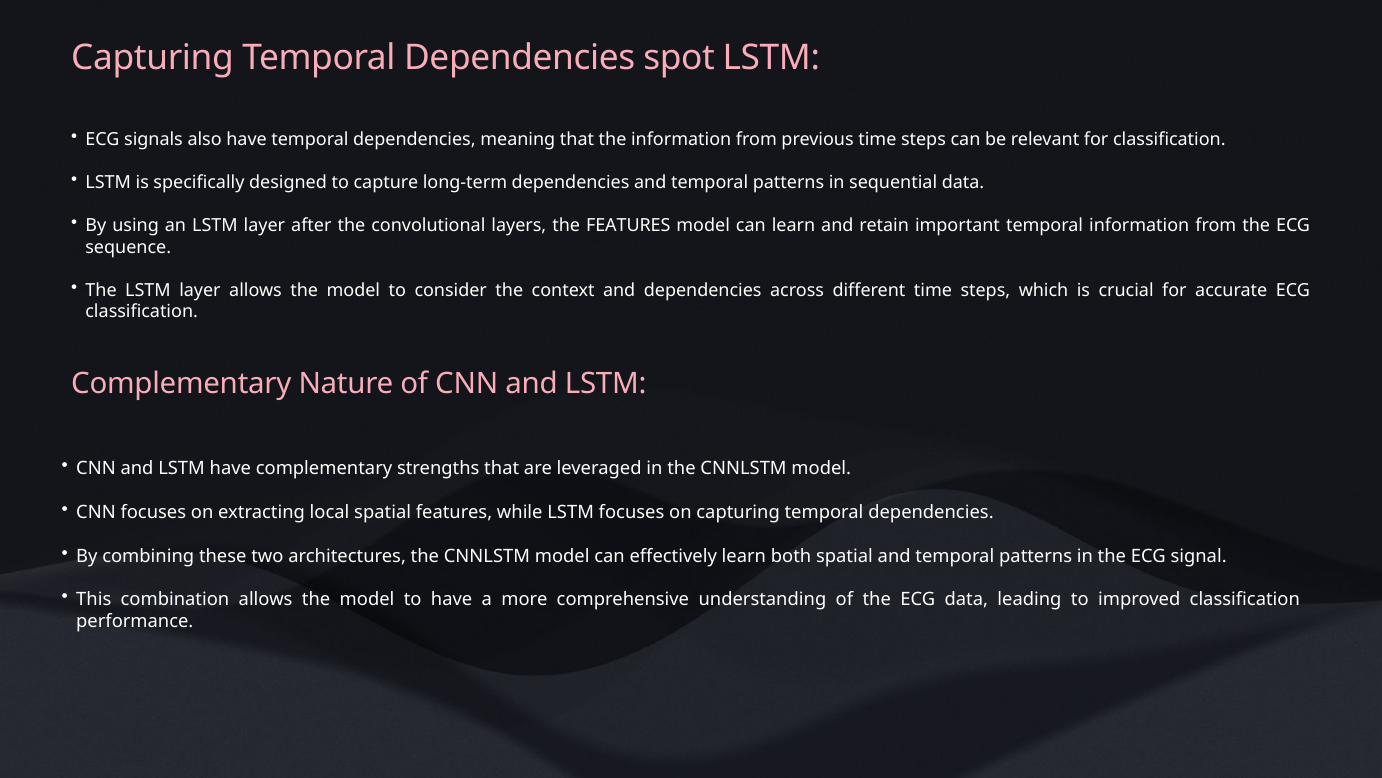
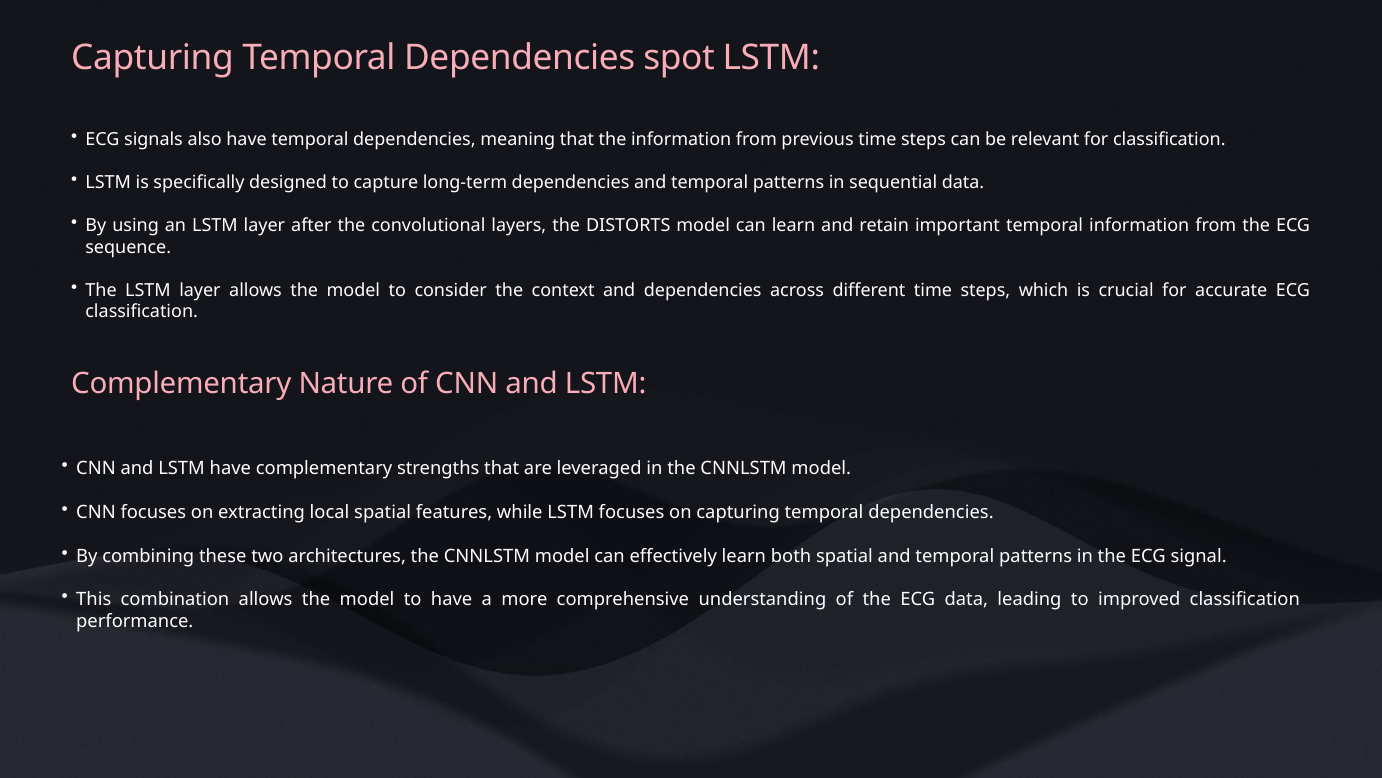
the FEATURES: FEATURES -> DISTORTS
